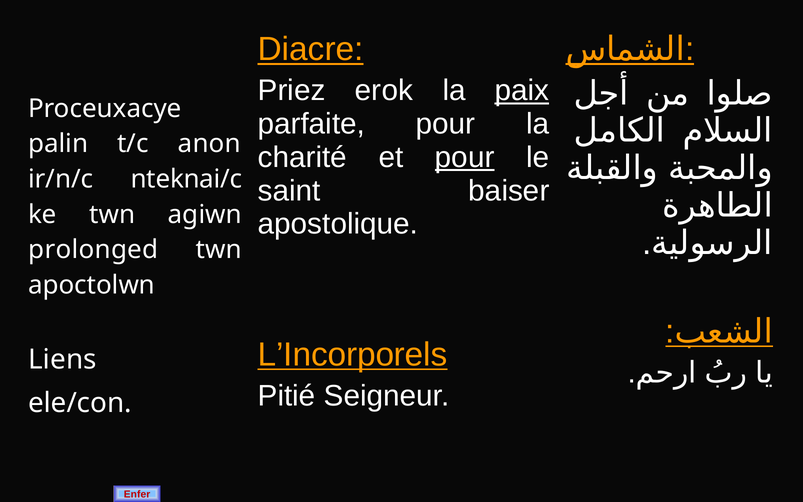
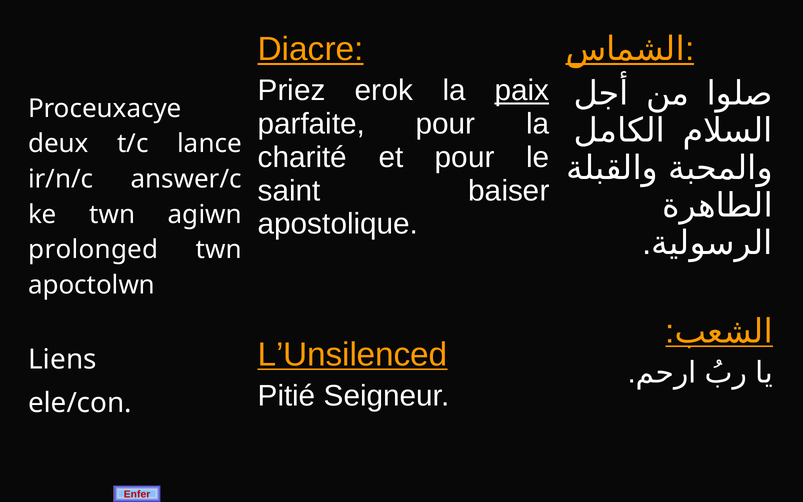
palin: palin -> deux
anon: anon -> lance
pour at (465, 157) underline: present -> none
nteknai/c: nteknai/c -> answer/c
L’Incorporels: L’Incorporels -> L’Unsilenced
